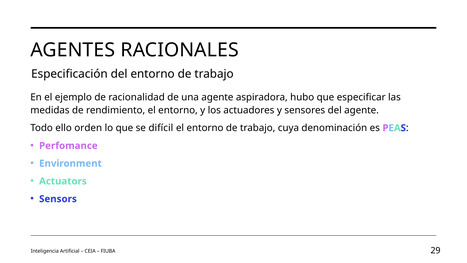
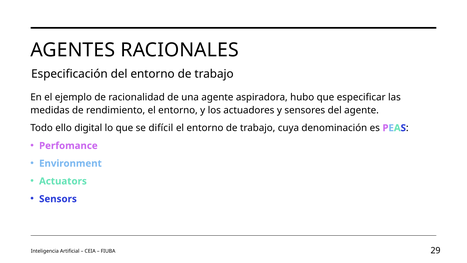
orden: orden -> digital
